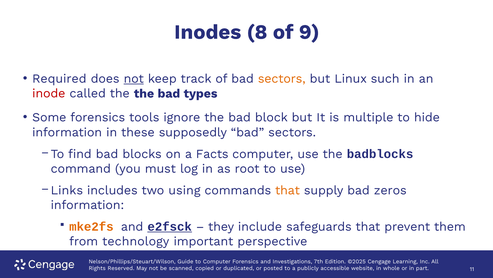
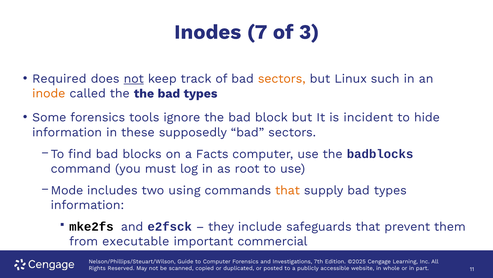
8: 8 -> 7
9: 9 -> 3
inode colour: red -> orange
multiple: multiple -> incident
Links: Links -> Mode
supply bad zeros: zeros -> types
mke2fs colour: orange -> black
e2fsck underline: present -> none
technology: technology -> executable
perspective: perspective -> commercial
